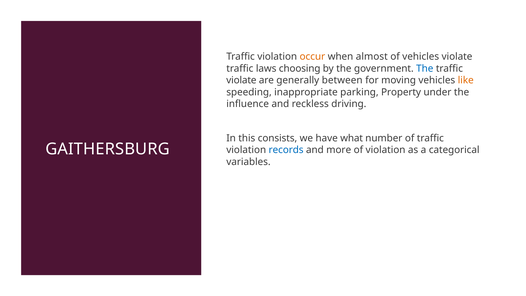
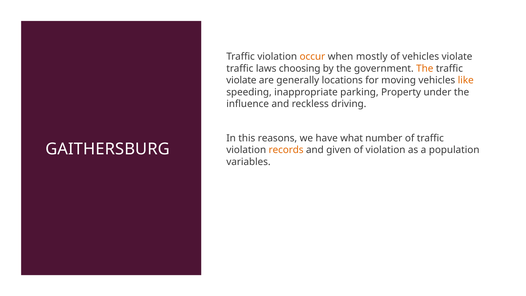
almost: almost -> mostly
The at (425, 68) colour: blue -> orange
between: between -> locations
consists: consists -> reasons
records colour: blue -> orange
more: more -> given
categorical: categorical -> population
